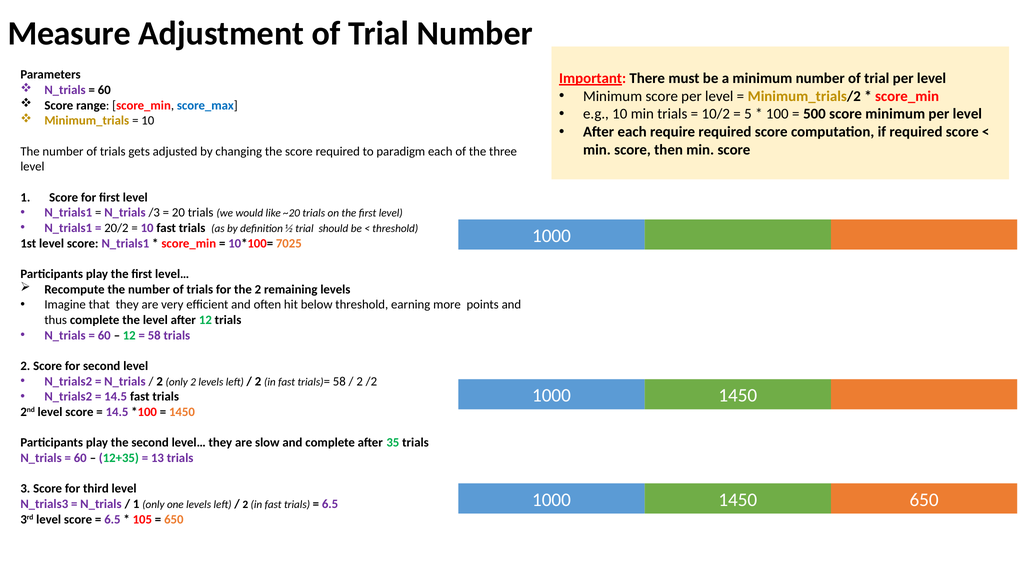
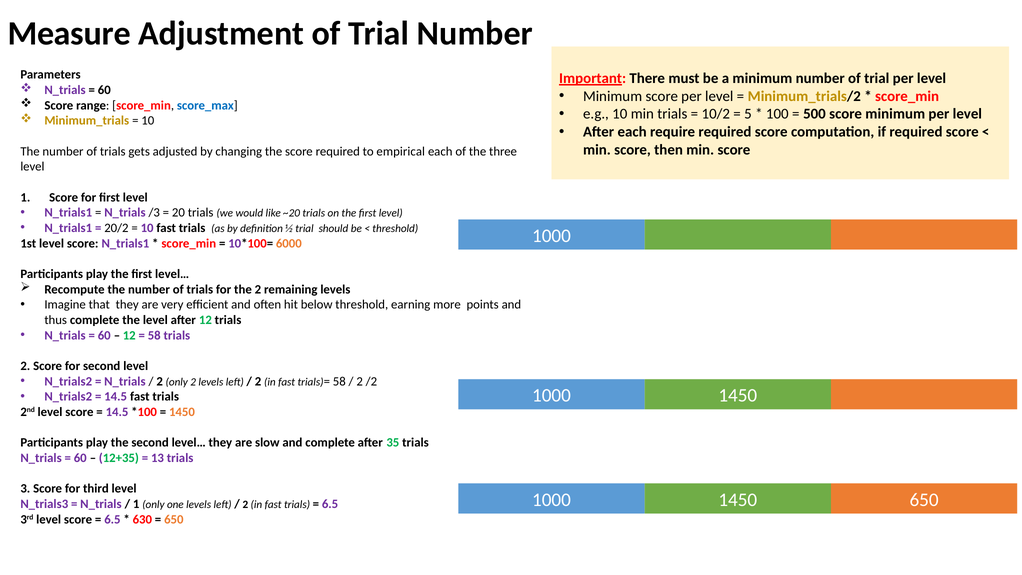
paradigm: paradigm -> empirical
7025: 7025 -> 6000
105: 105 -> 630
